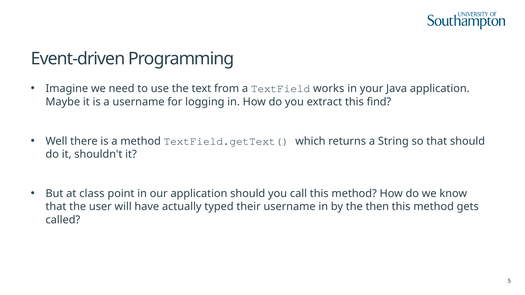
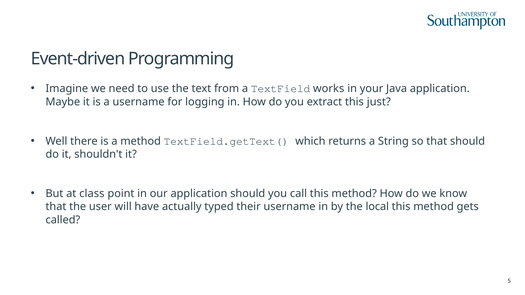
find: find -> just
then: then -> local
